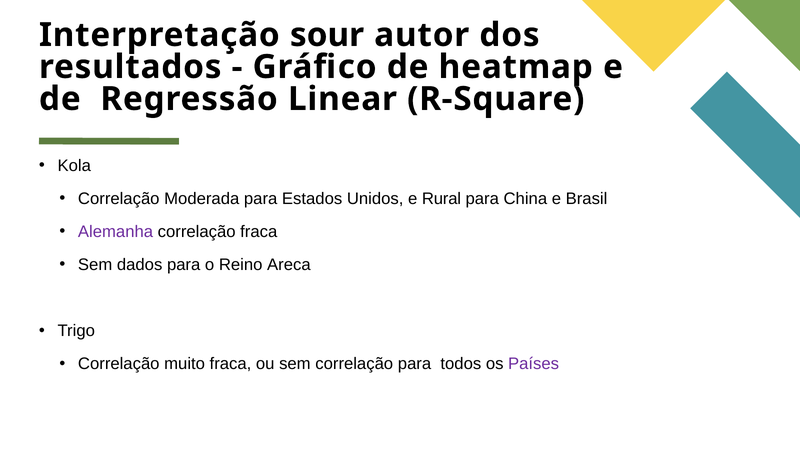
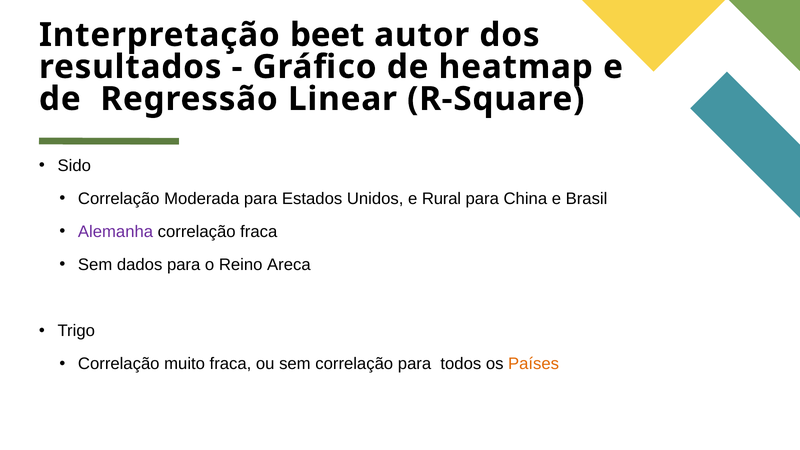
sour: sour -> beet
Kola: Kola -> Sido
Países colour: purple -> orange
